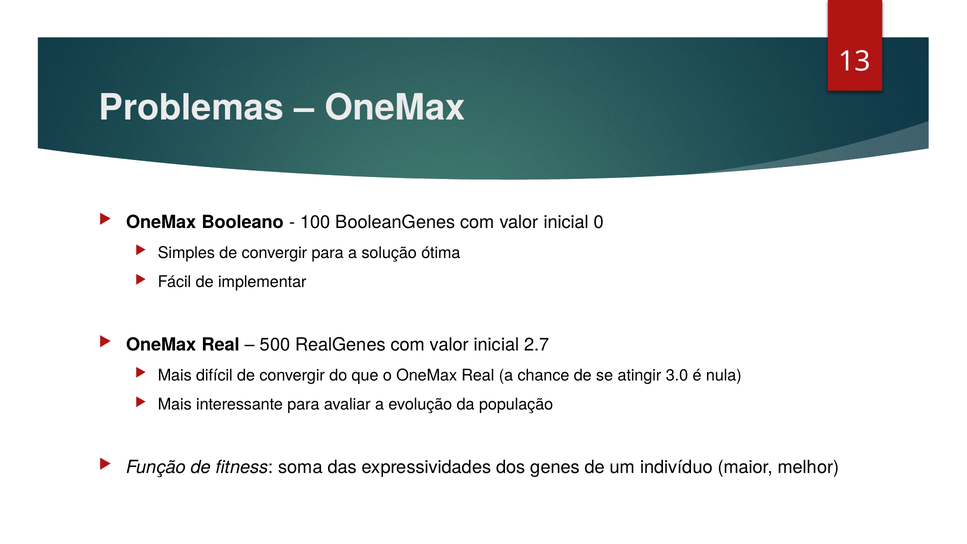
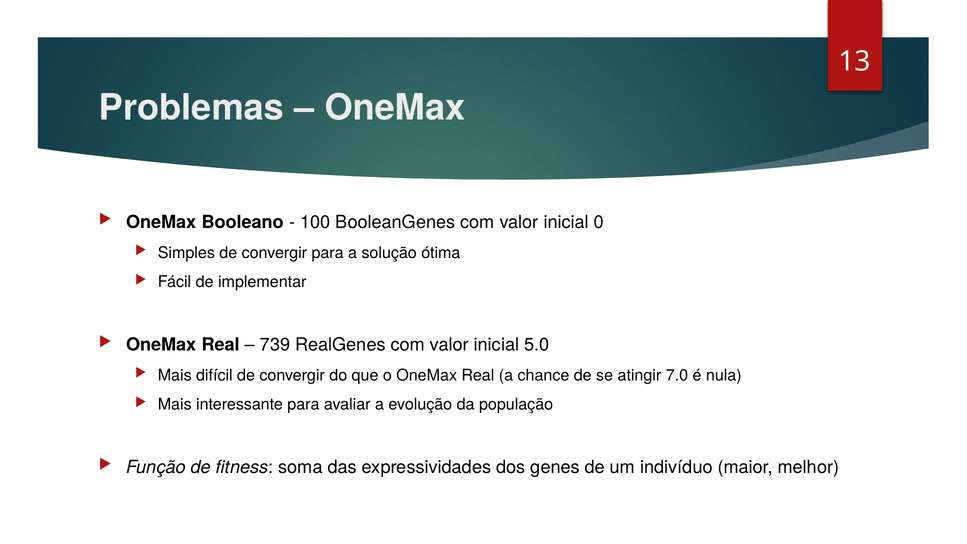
500: 500 -> 739
2.7: 2.7 -> 5.0
3.0: 3.0 -> 7.0
